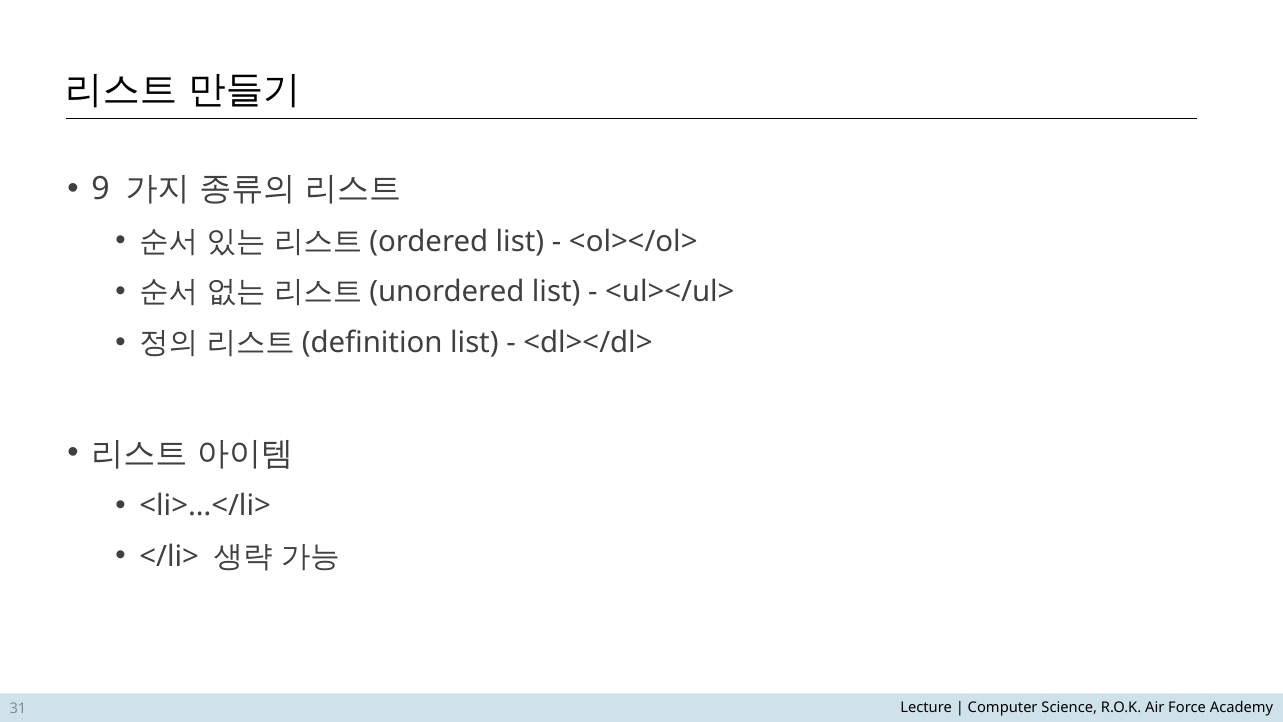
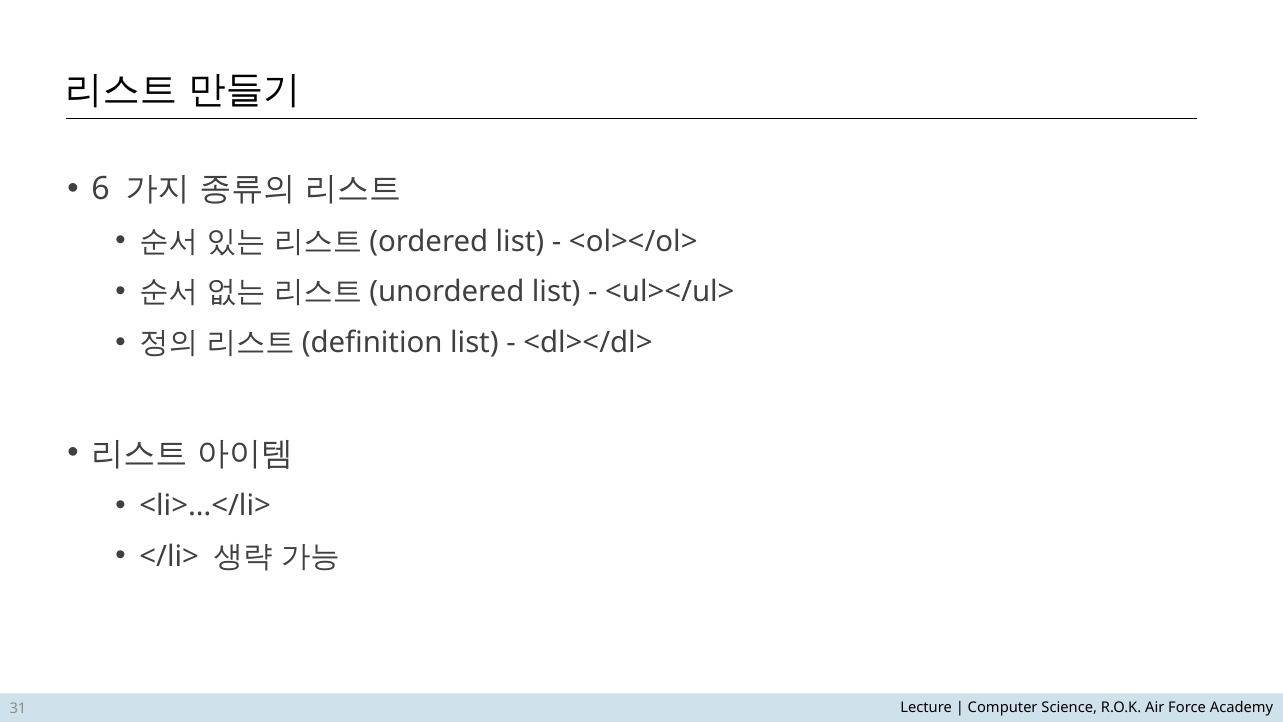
9: 9 -> 6
